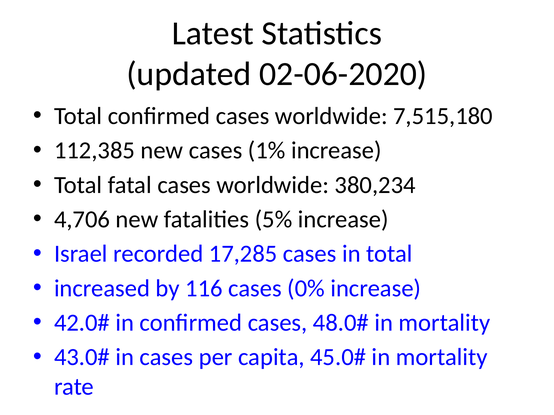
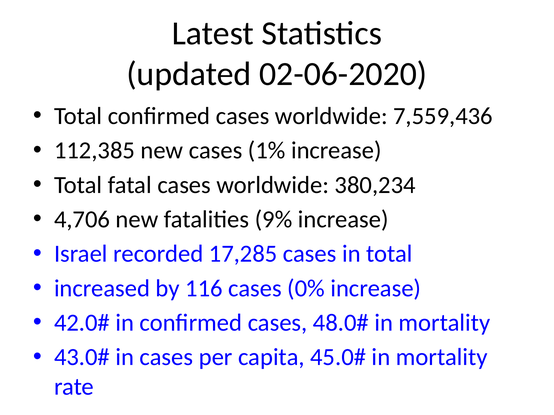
7,515,180: 7,515,180 -> 7,559,436
5%: 5% -> 9%
